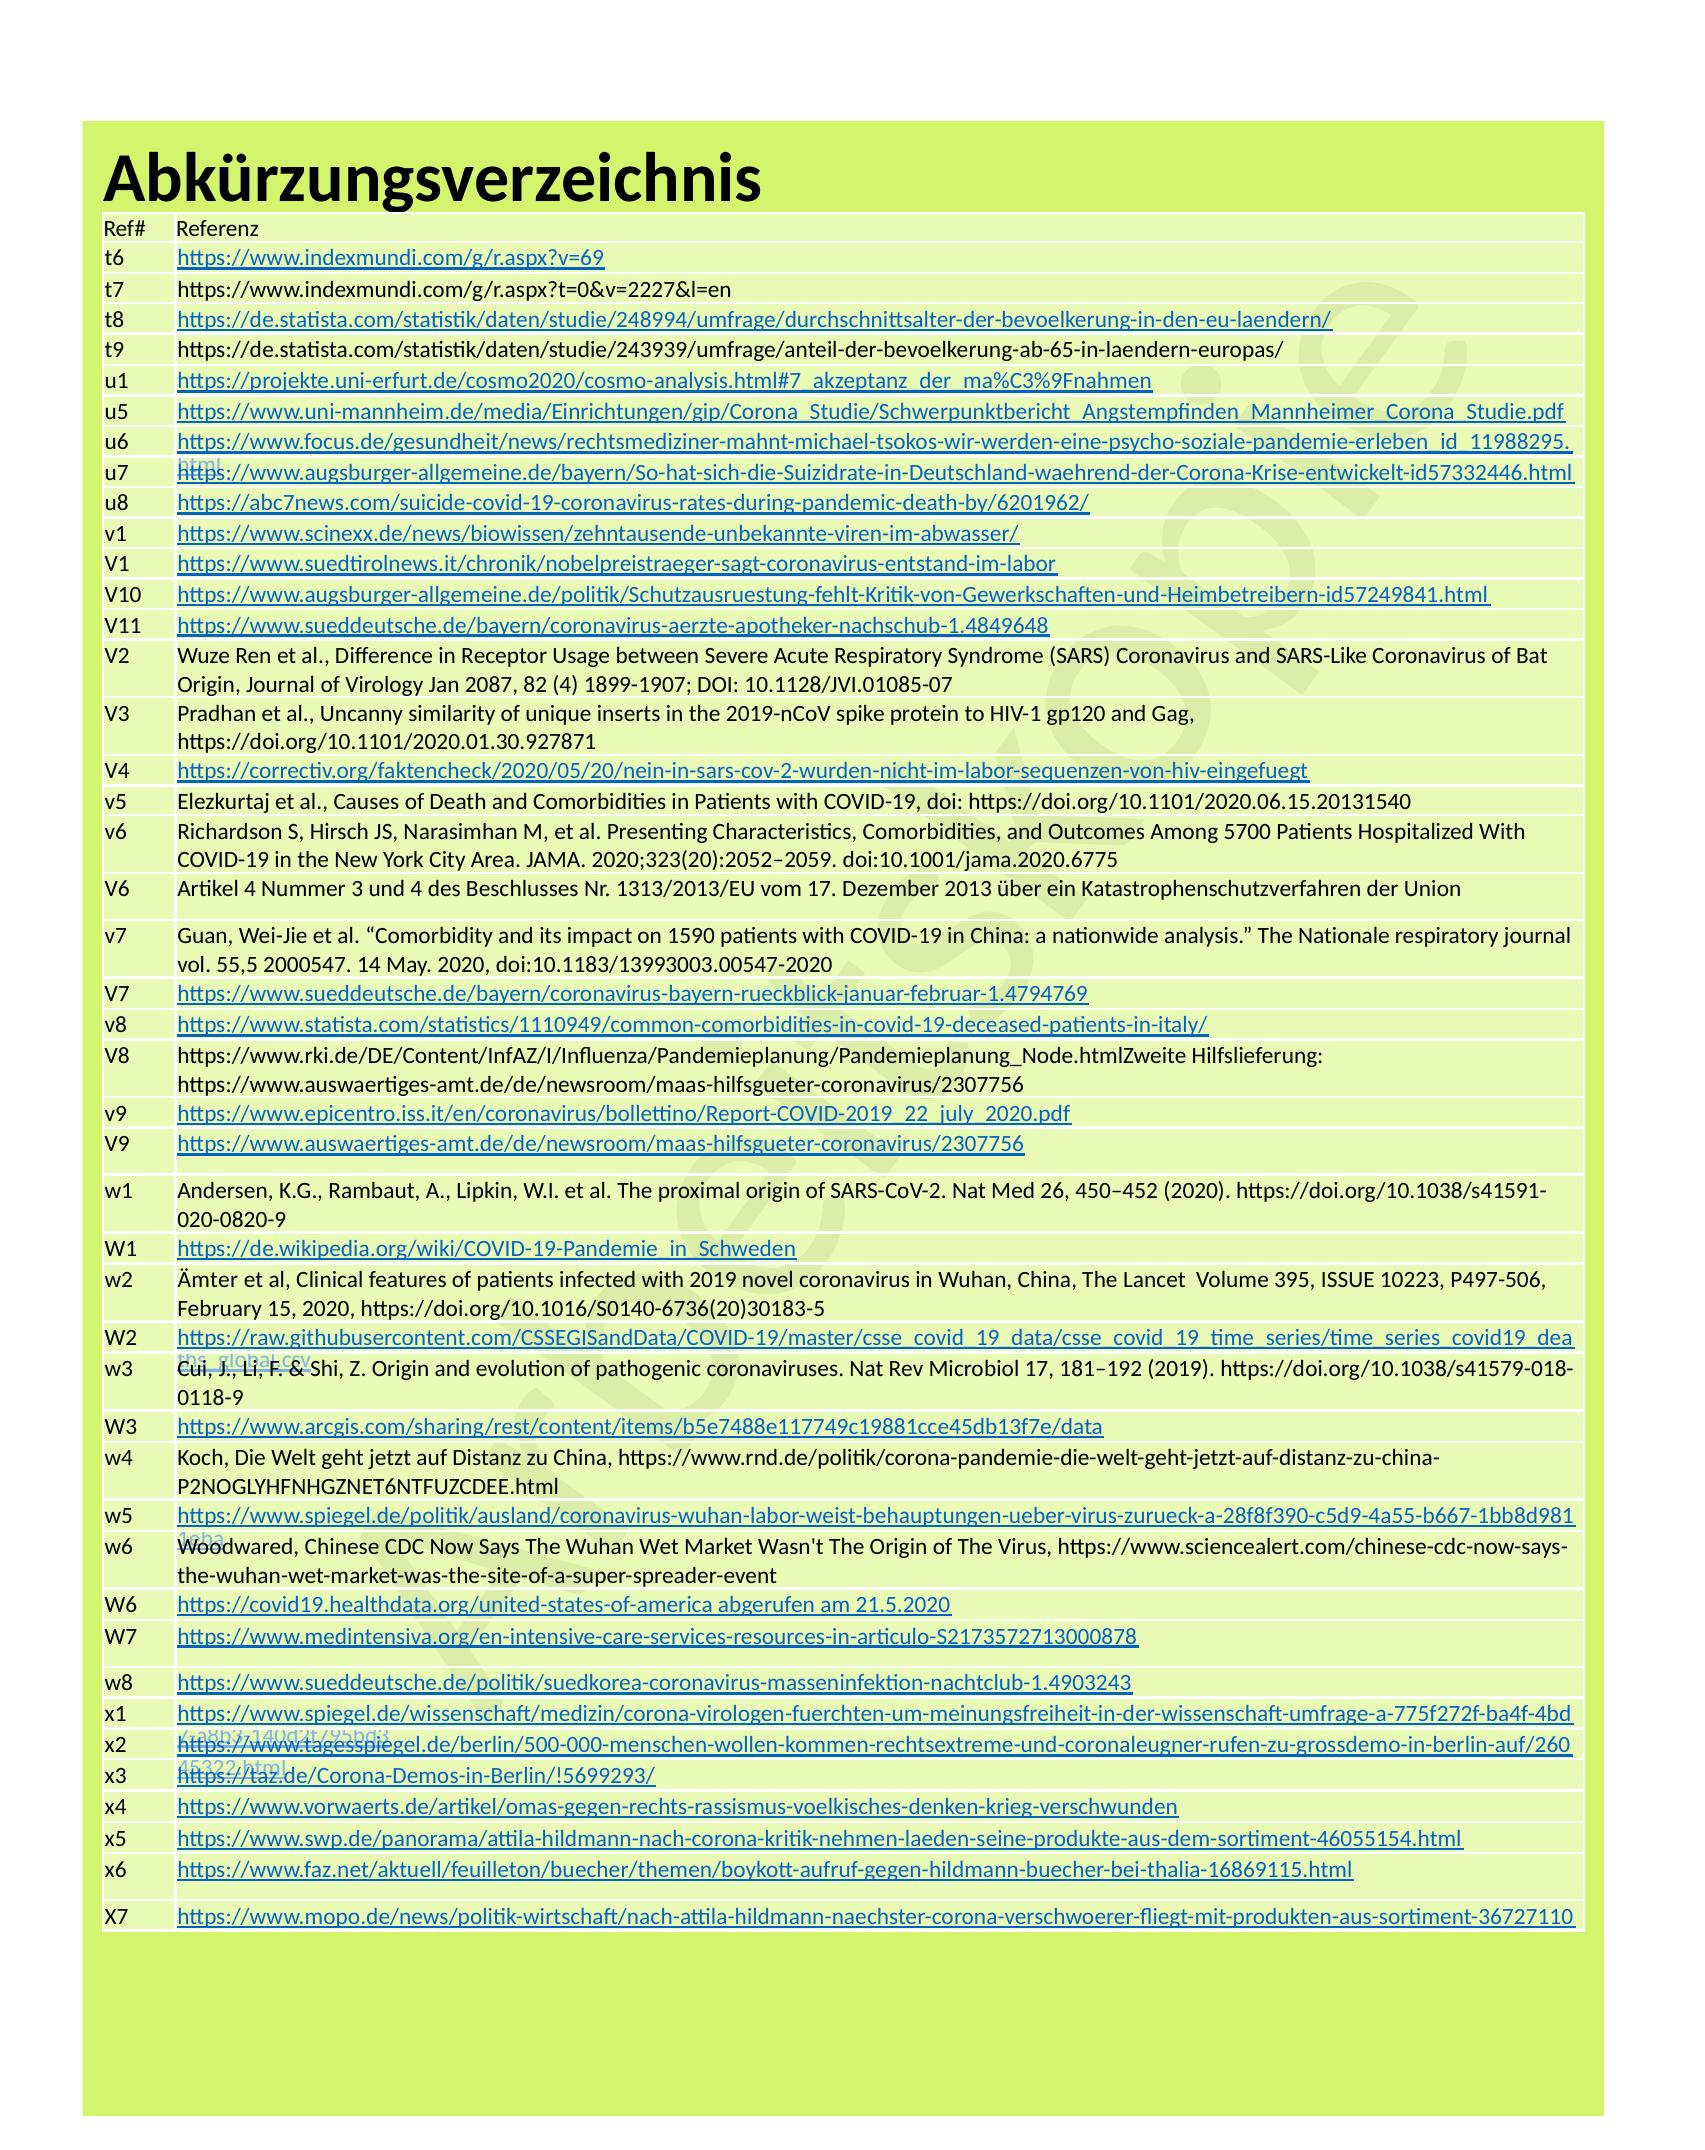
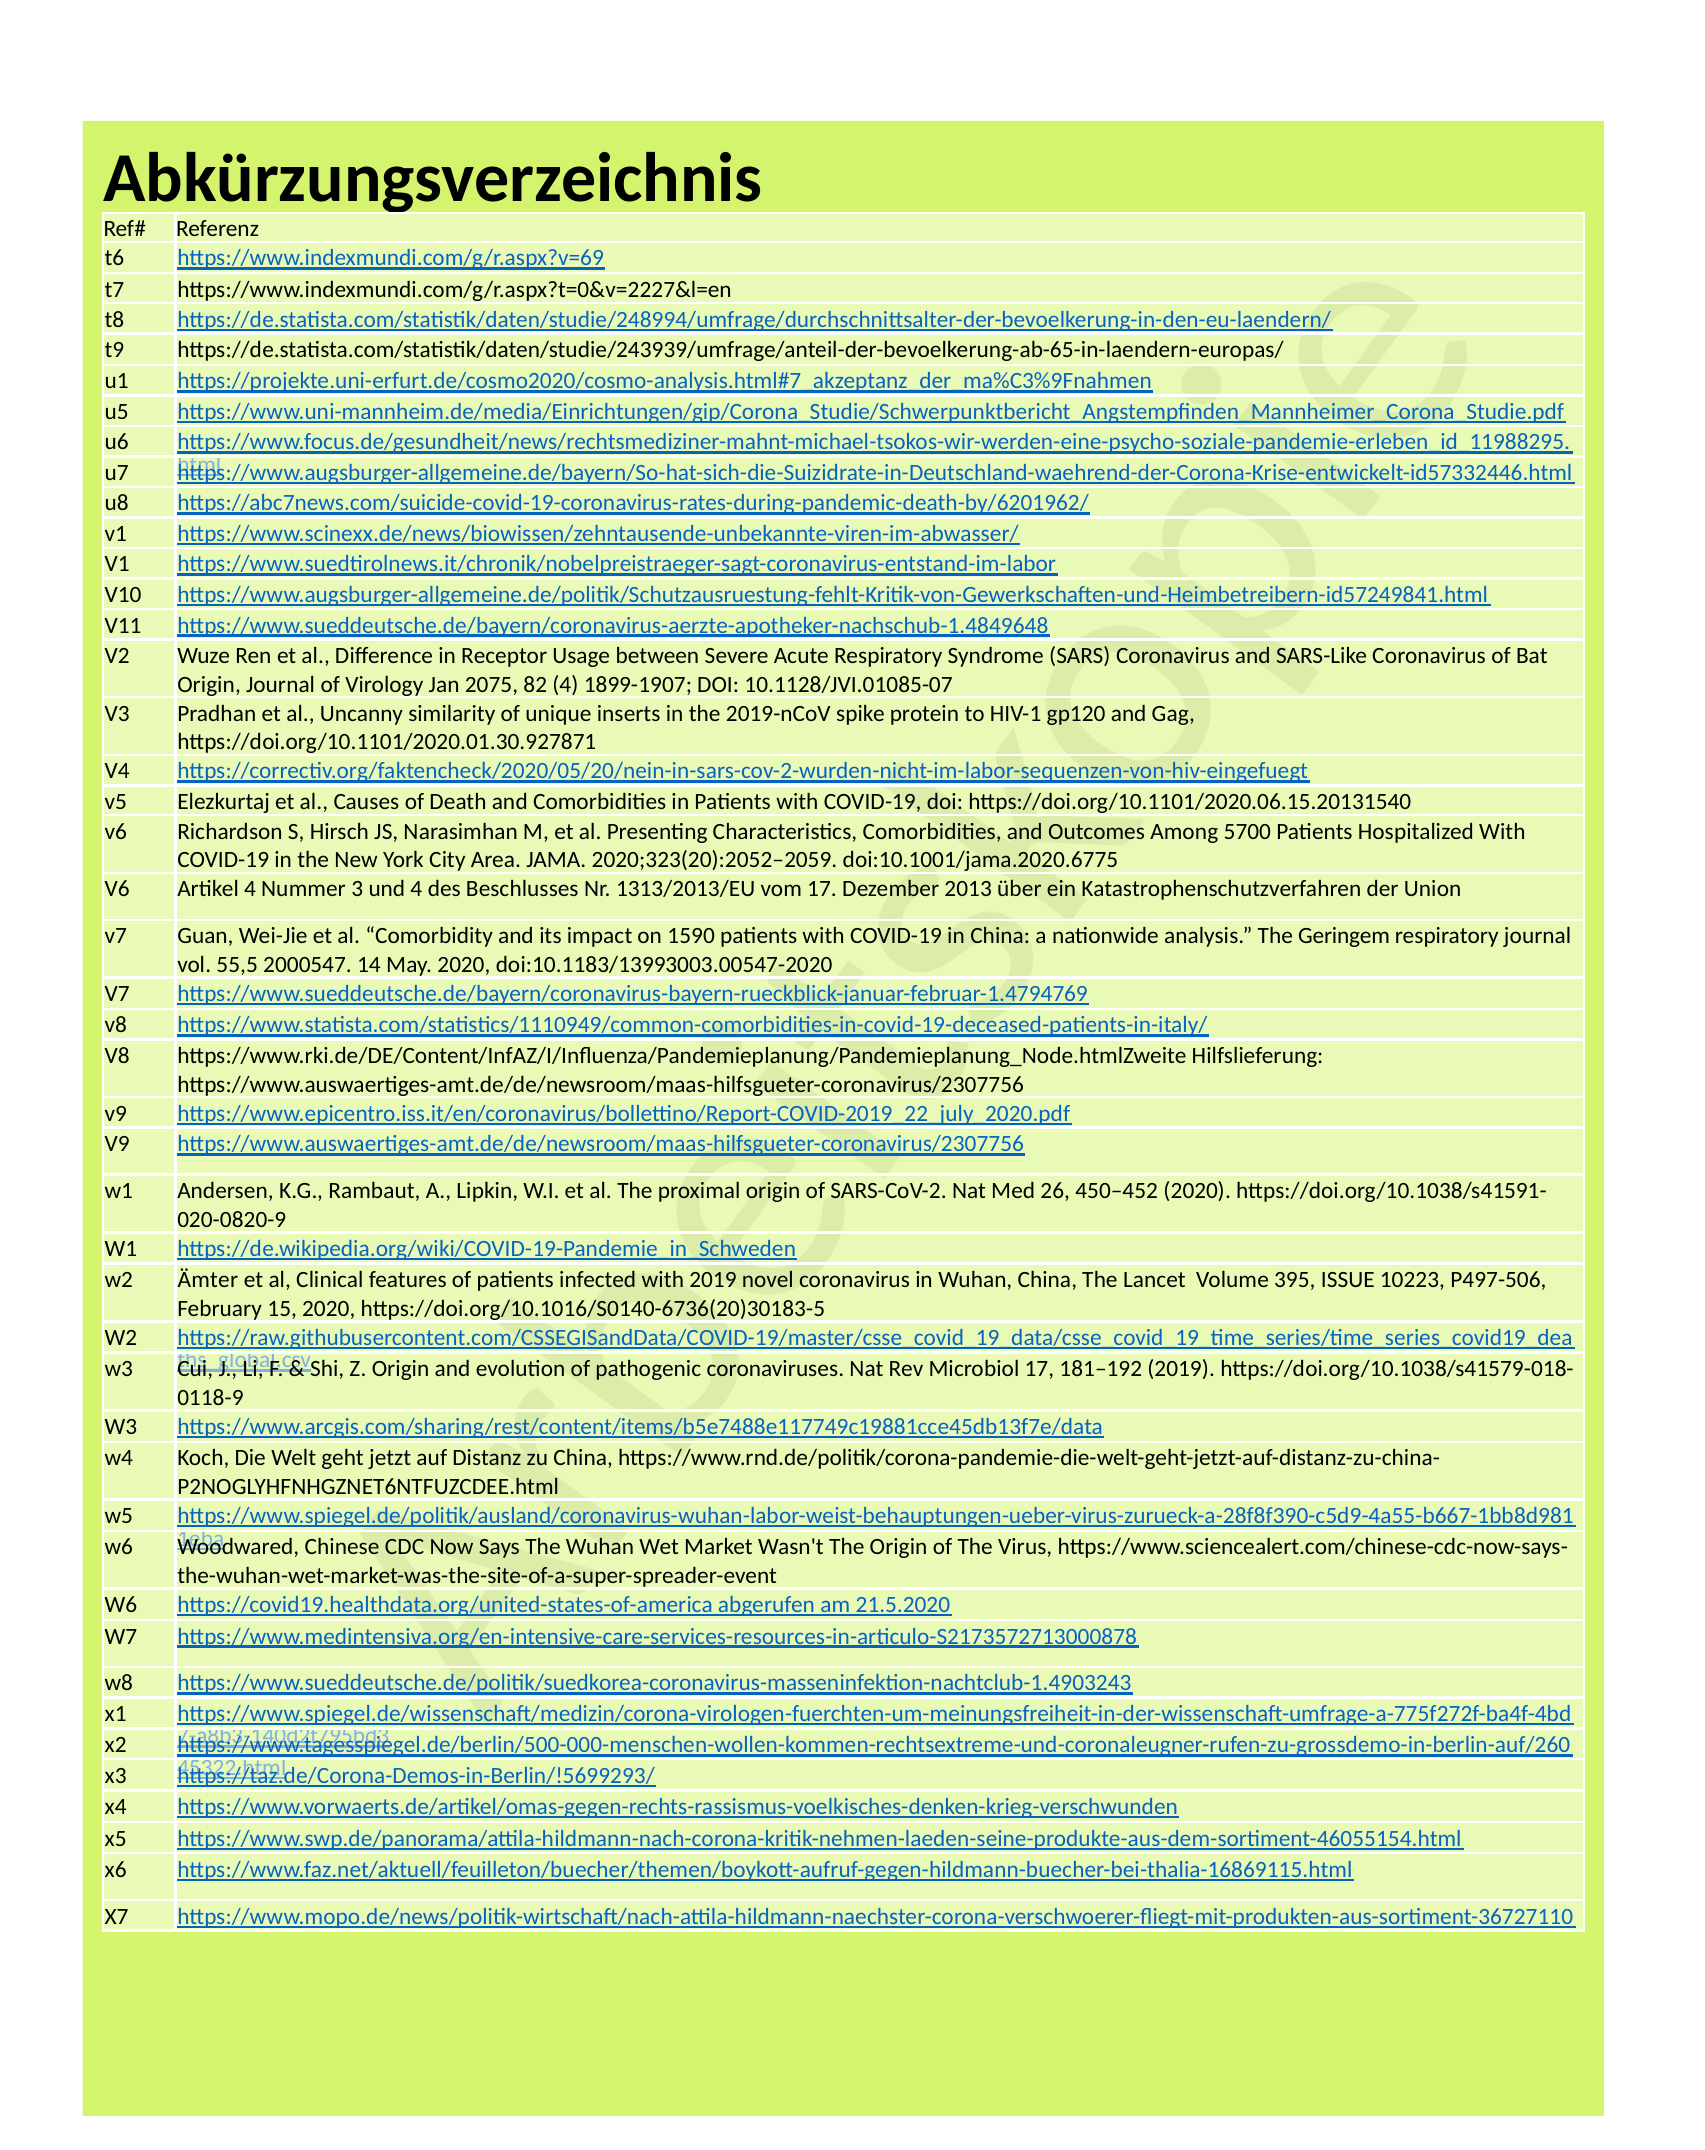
2087: 2087 -> 2075
Nationale: Nationale -> Geringem
